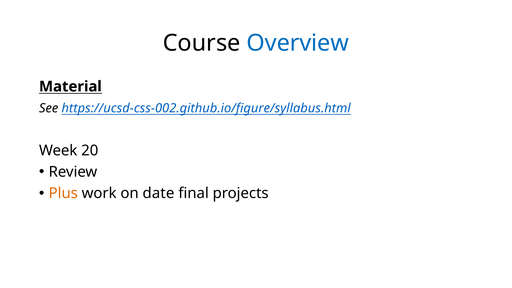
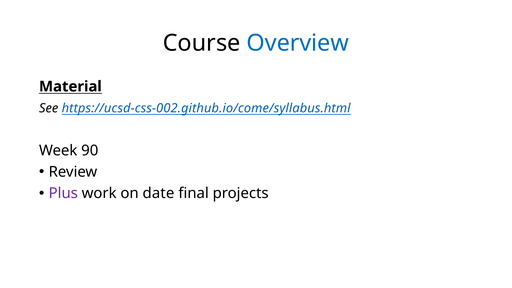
https://ucsd-css-002.github.io/figure/syllabus.html: https://ucsd-css-002.github.io/figure/syllabus.html -> https://ucsd-css-002.github.io/come/syllabus.html
20: 20 -> 90
Plus colour: orange -> purple
